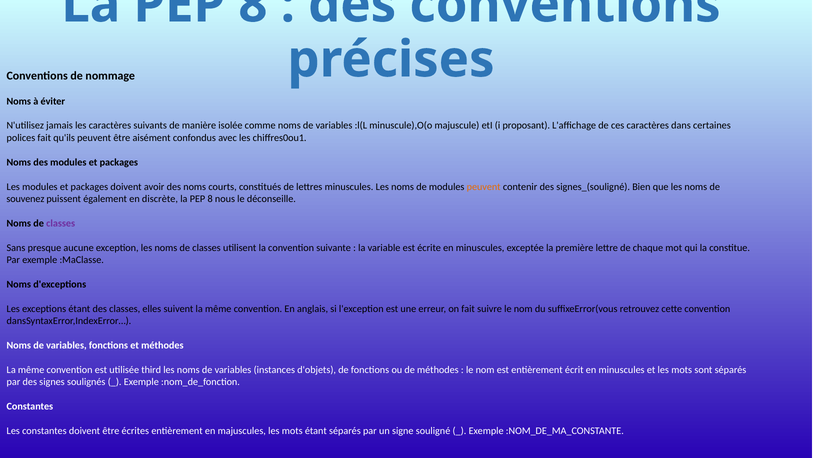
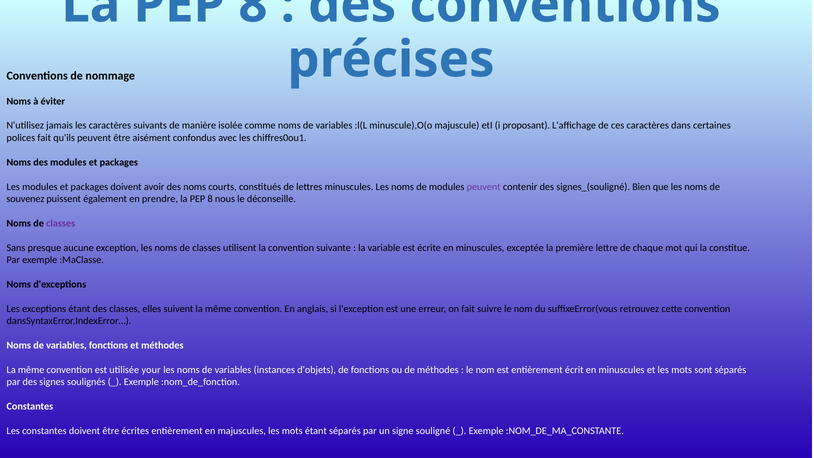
peuvent at (484, 187) colour: orange -> purple
discrète: discrète -> prendre
third: third -> your
